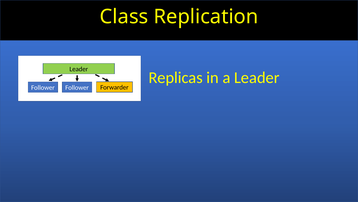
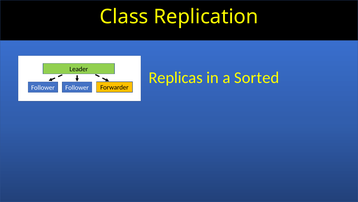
a Leader: Leader -> Sorted
